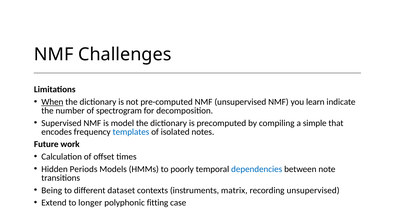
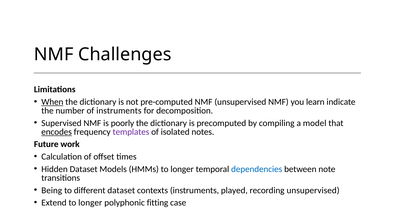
of spectrogram: spectrogram -> instruments
model: model -> poorly
simple: simple -> model
encodes underline: none -> present
templates colour: blue -> purple
Hidden Periods: Periods -> Dataset
HMMs to poorly: poorly -> longer
matrix: matrix -> played
